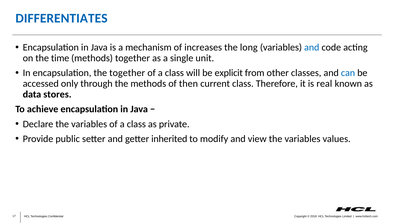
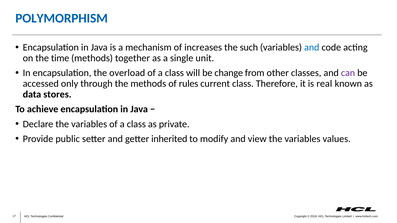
DIFFERENTIATES: DIFFERENTIATES -> POLYMORPHISM
long: long -> such
the together: together -> overload
explicit: explicit -> change
can colour: blue -> purple
then: then -> rules
